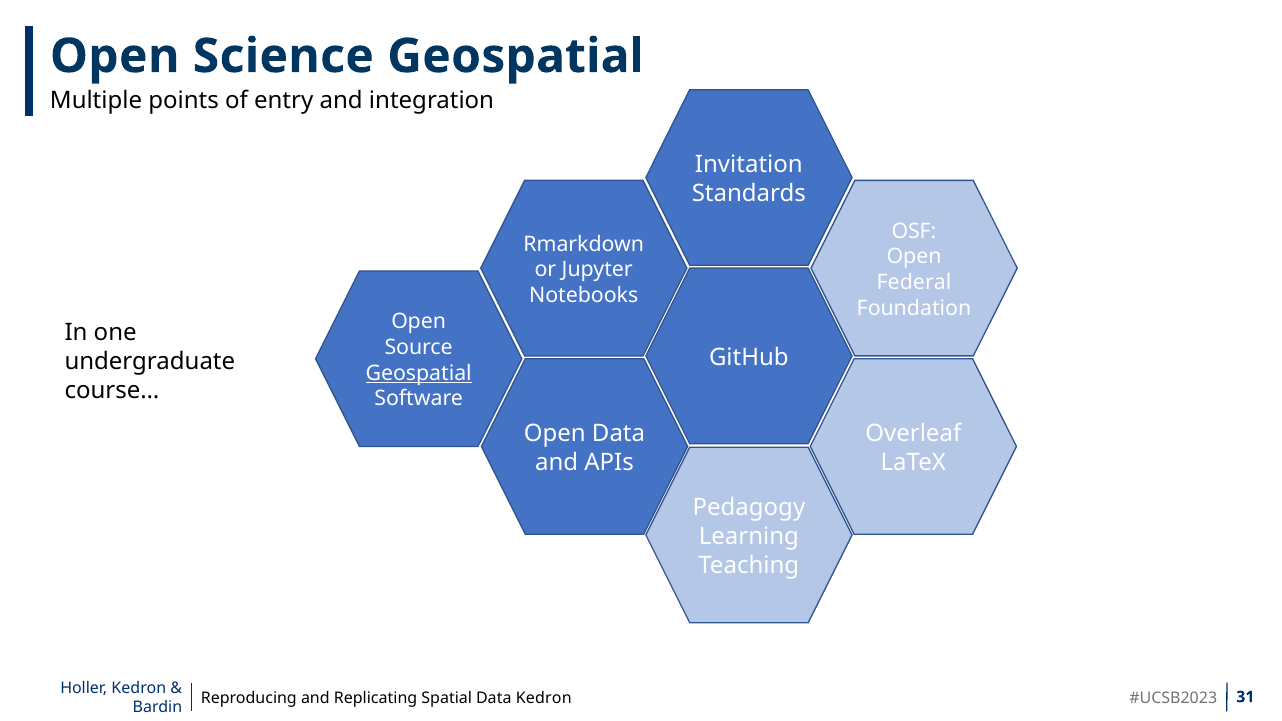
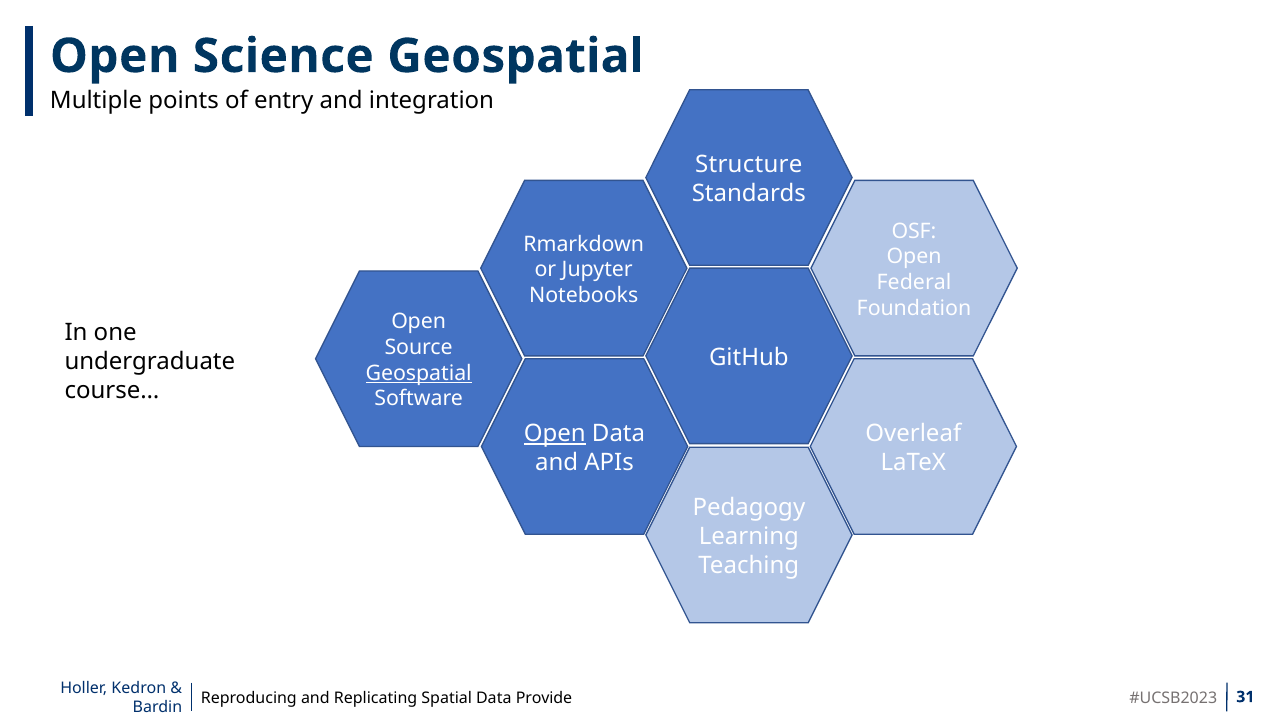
Invitation: Invitation -> Structure
Open at (555, 434) underline: none -> present
Data Kedron: Kedron -> Provide
